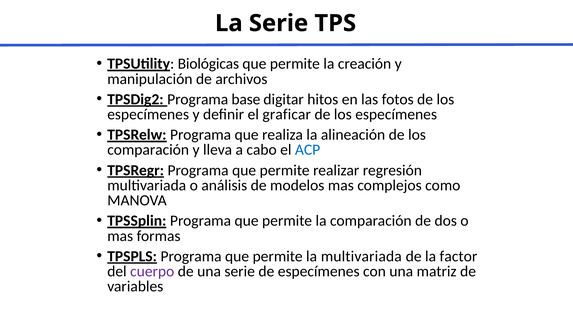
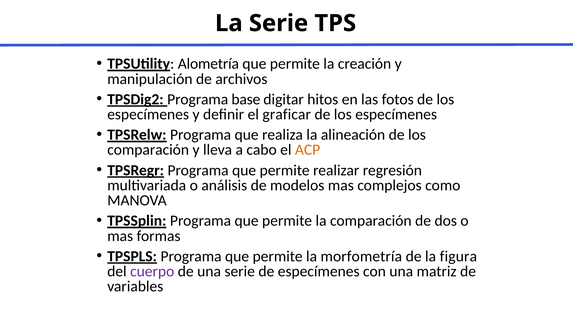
Biológicas: Biológicas -> Alometría
ACP colour: blue -> orange
la multivariada: multivariada -> morfometría
factor: factor -> figura
